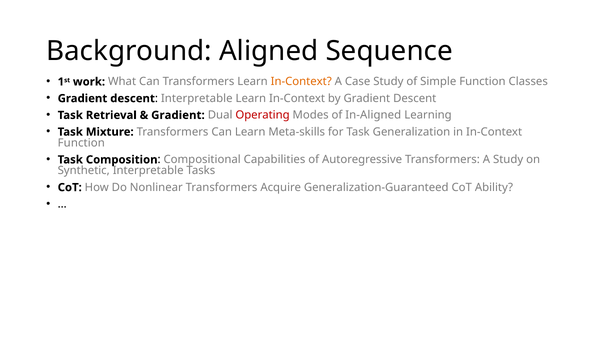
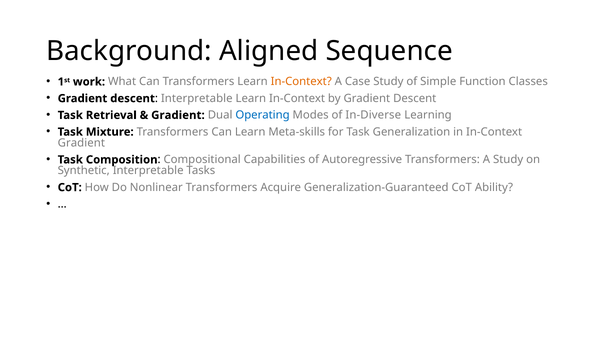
Operating colour: red -> blue
In-Aligned: In-Aligned -> In-Diverse
Function at (81, 143): Function -> Gradient
